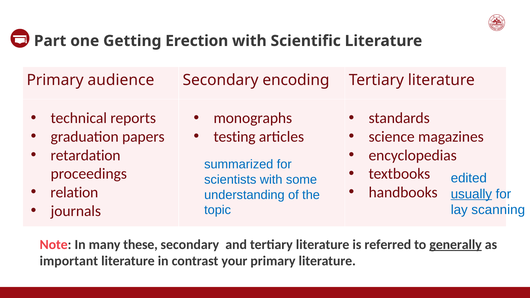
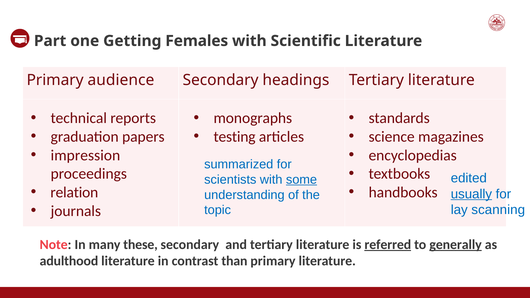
Erection: Erection -> Females
encoding: encoding -> headings
retardation: retardation -> impression
some underline: none -> present
referred underline: none -> present
important: important -> adulthood
your: your -> than
